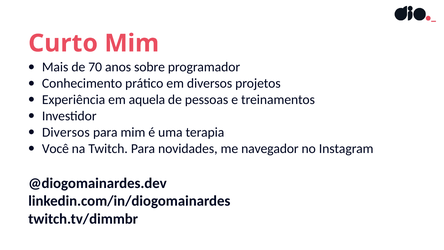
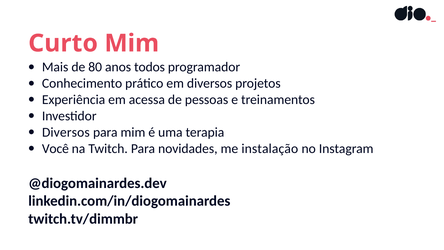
70: 70 -> 80
sobre: sobre -> todos
aquela: aquela -> acessa
navegador: navegador -> instalação
